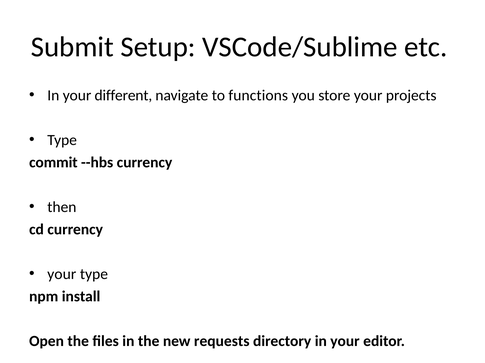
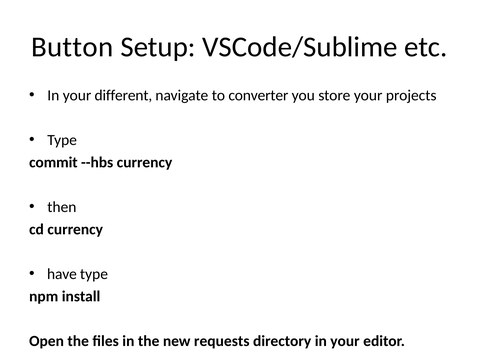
Submit: Submit -> Button
functions: functions -> converter
your at (62, 275): your -> have
